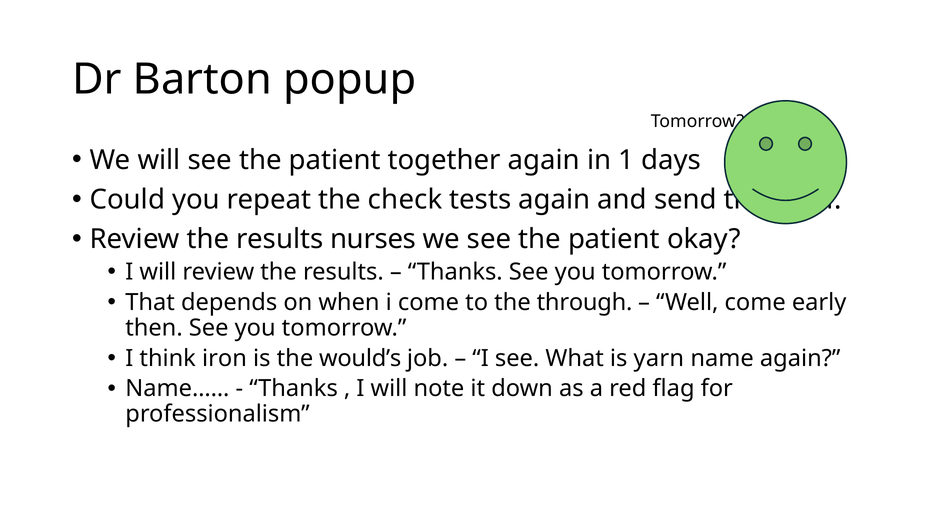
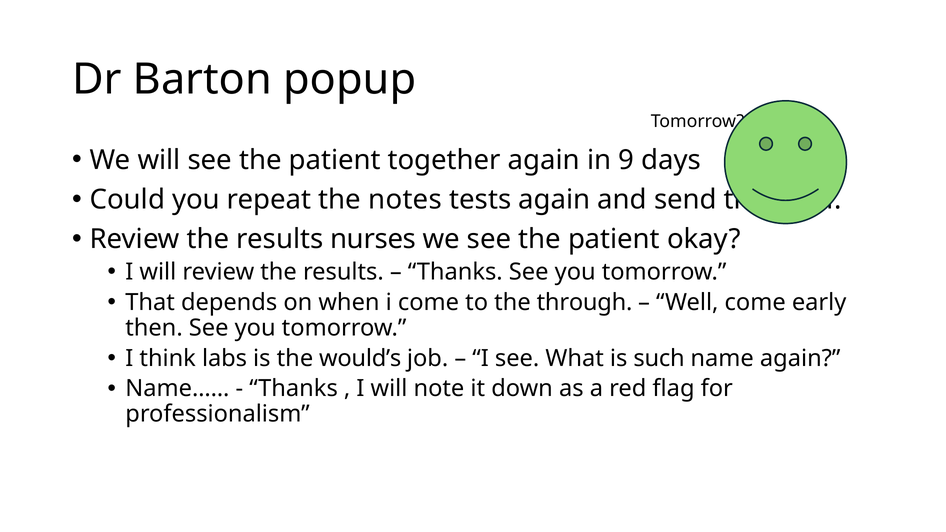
1: 1 -> 9
check: check -> notes
iron: iron -> labs
yarn: yarn -> such
